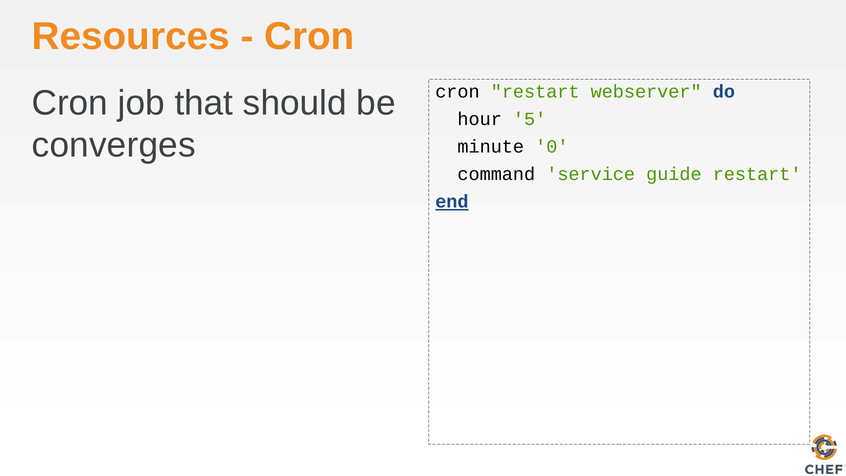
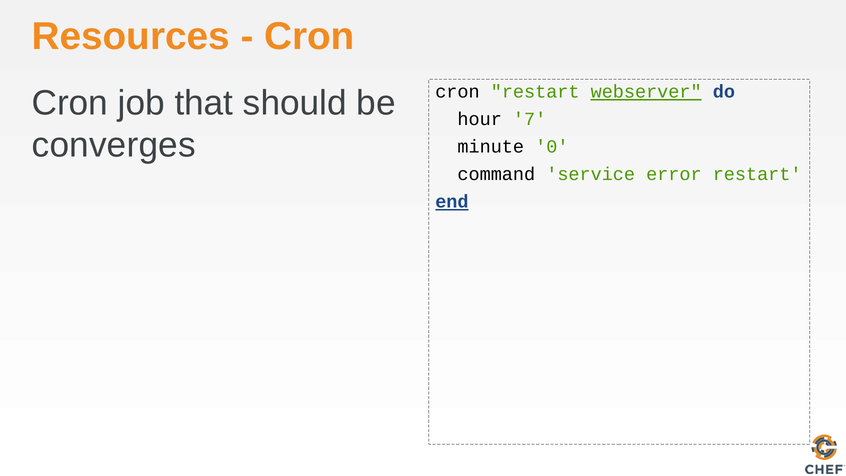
webserver underline: none -> present
5: 5 -> 7
guide: guide -> error
